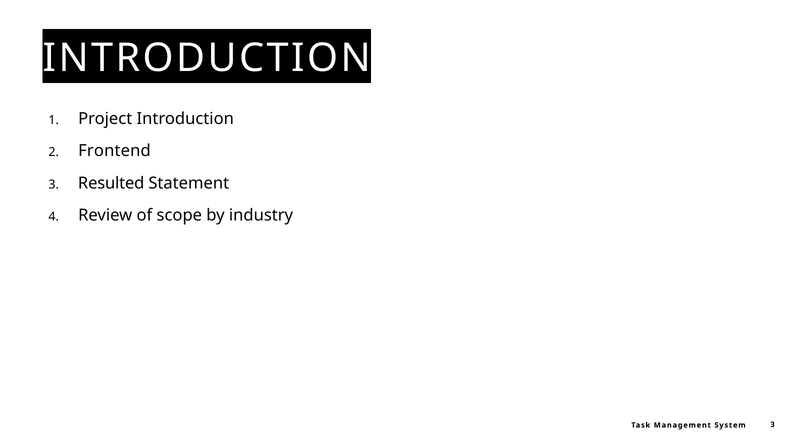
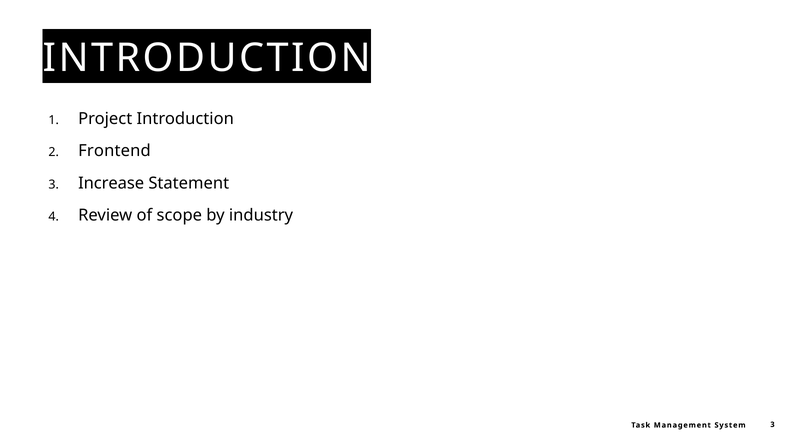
Resulted: Resulted -> Increase
